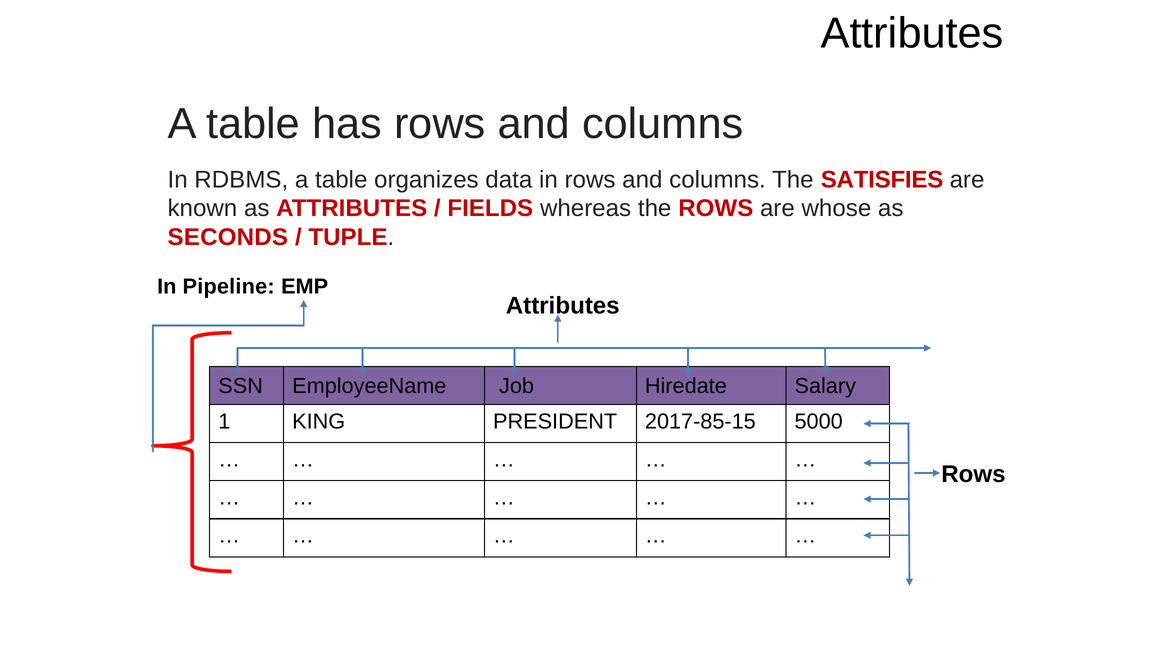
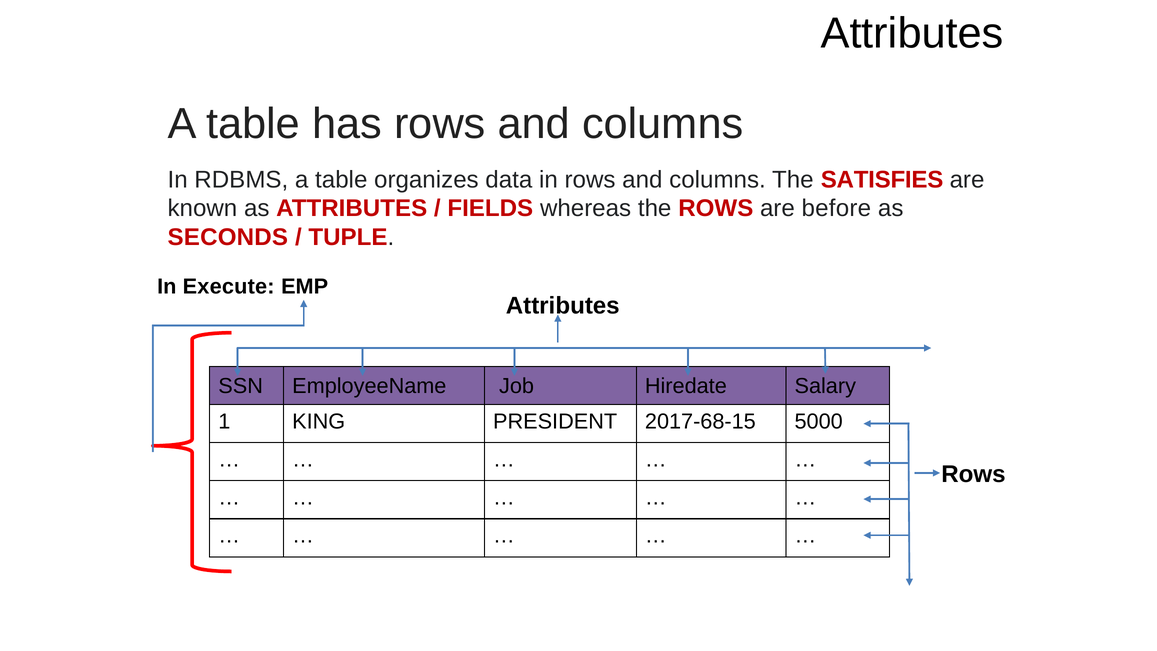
whose: whose -> before
Pipeline: Pipeline -> Execute
2017-85-15: 2017-85-15 -> 2017-68-15
